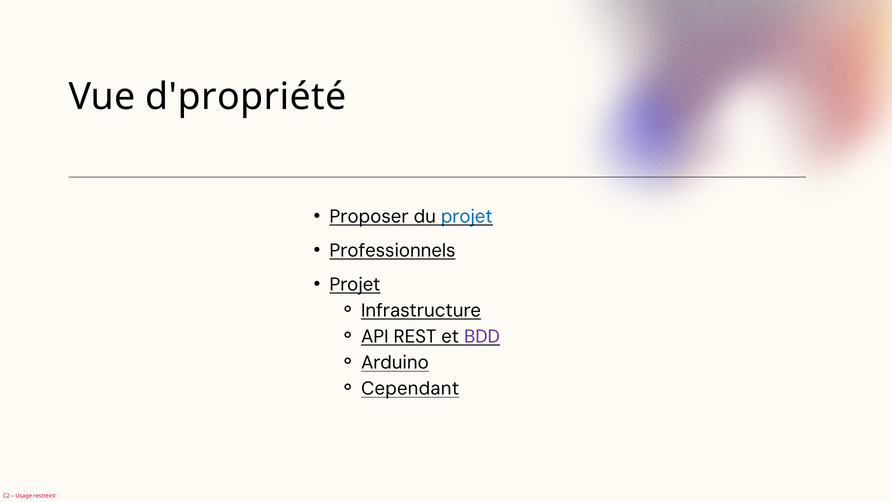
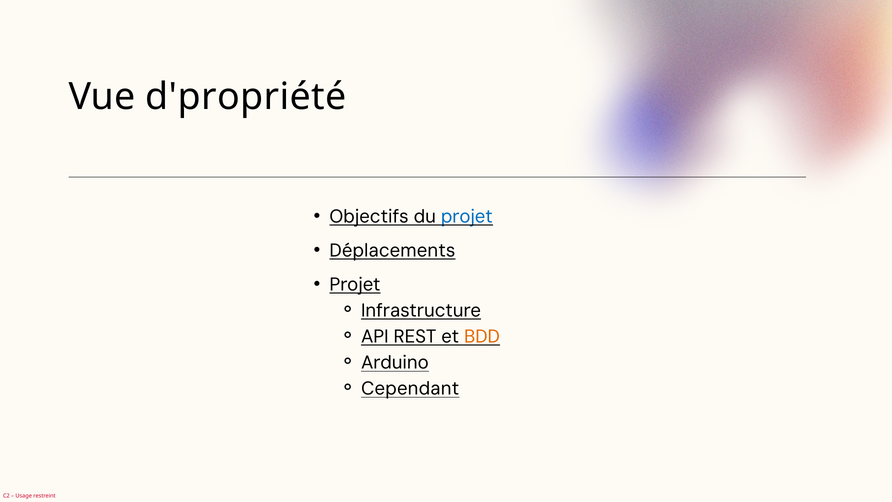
Proposer: Proposer -> Objectifs
Professionnels: Professionnels -> Déplacements
BDD colour: purple -> orange
